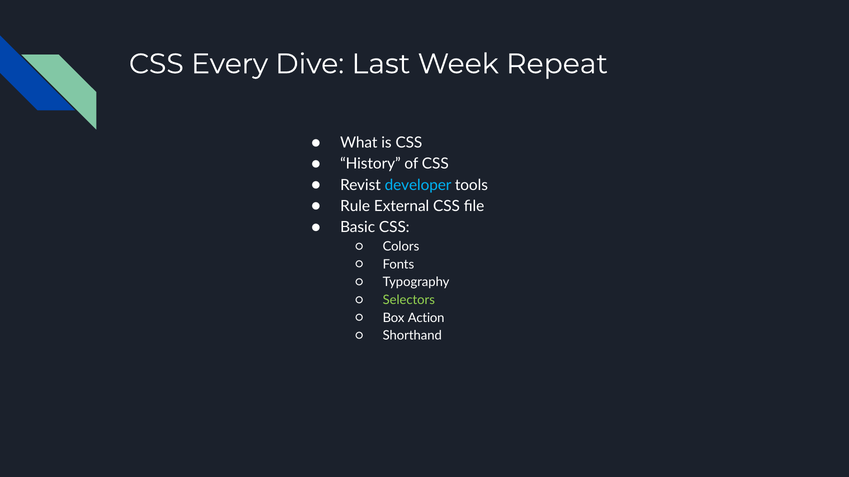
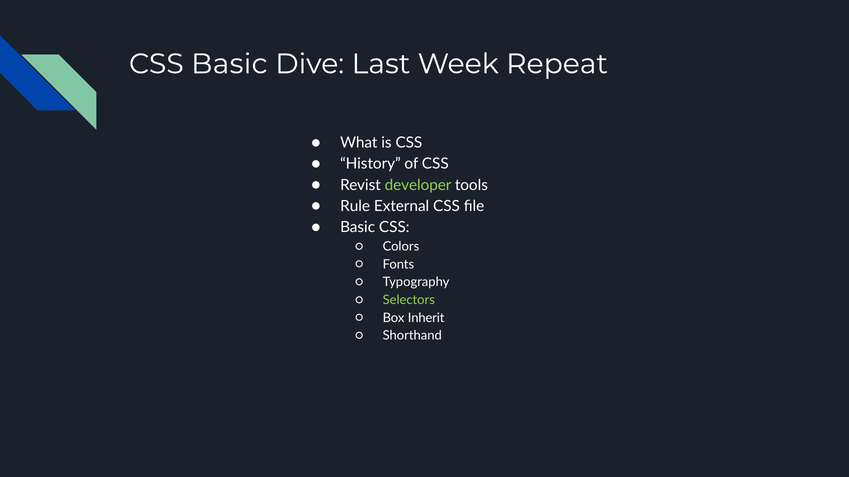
CSS Every: Every -> Basic
developer colour: light blue -> light green
Action: Action -> Inherit
